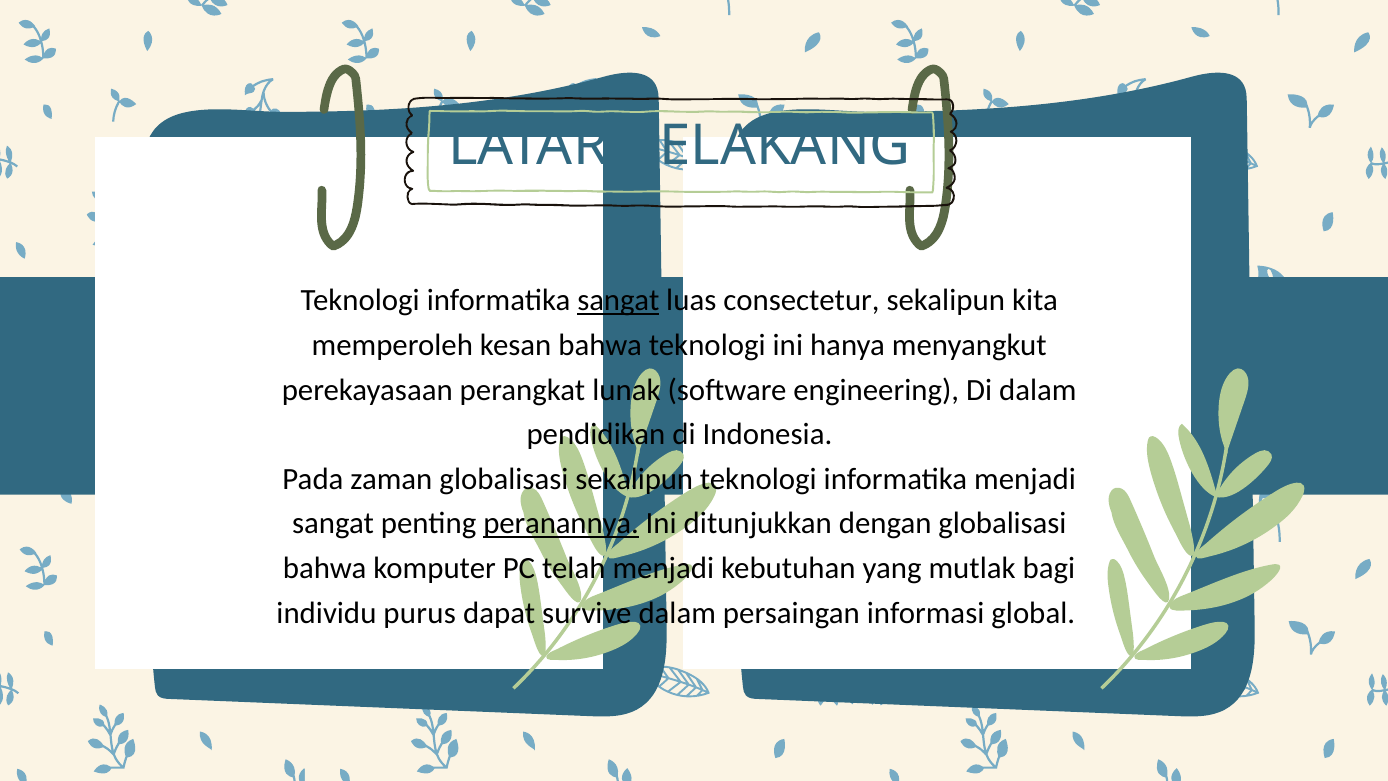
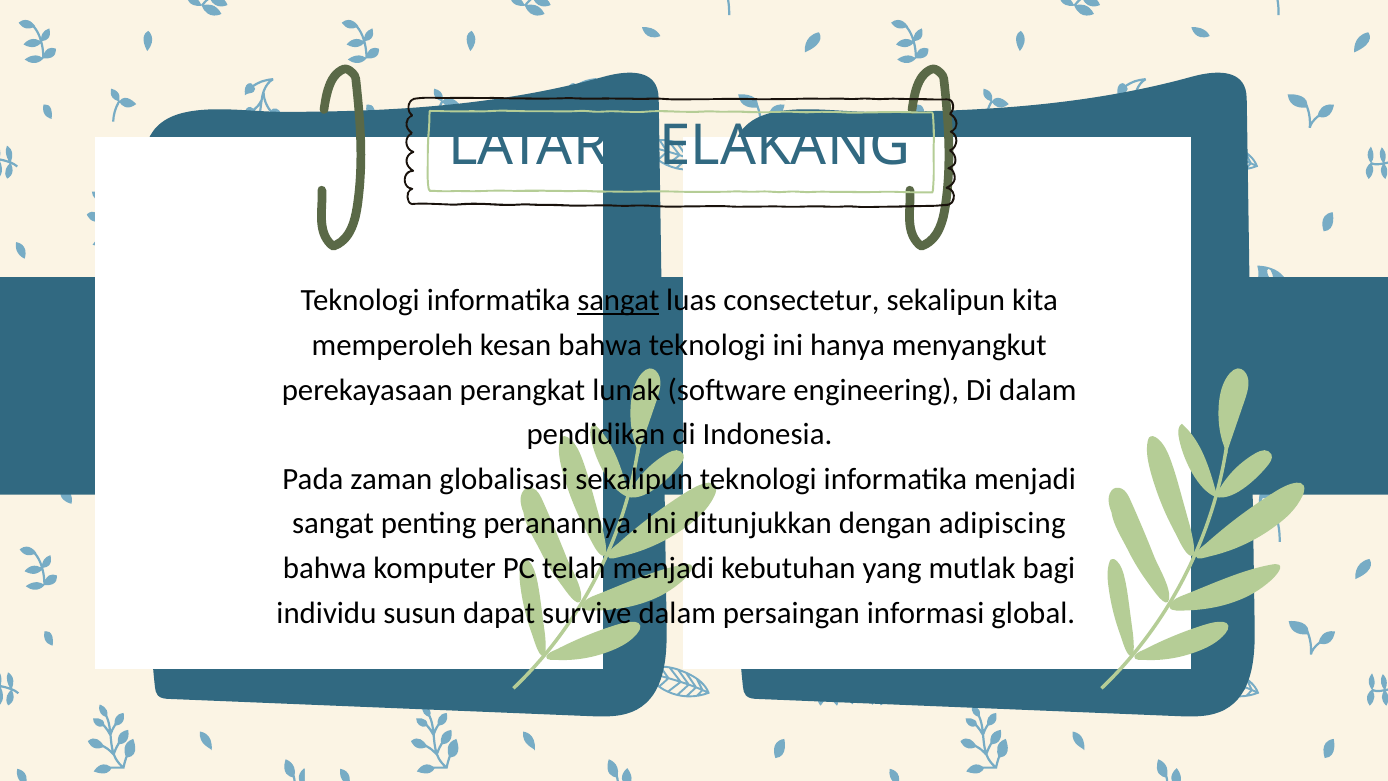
peranannya underline: present -> none
dengan globalisasi: globalisasi -> adipiscing
purus: purus -> susun
